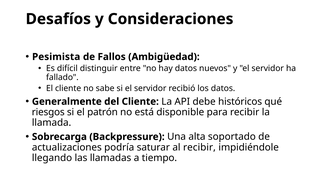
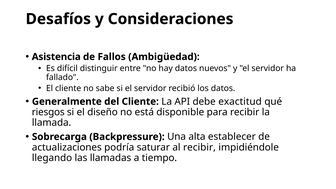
Pesimista: Pesimista -> Asistencia
históricos: históricos -> exactitud
patrón: patrón -> diseño
soportado: soportado -> establecer
